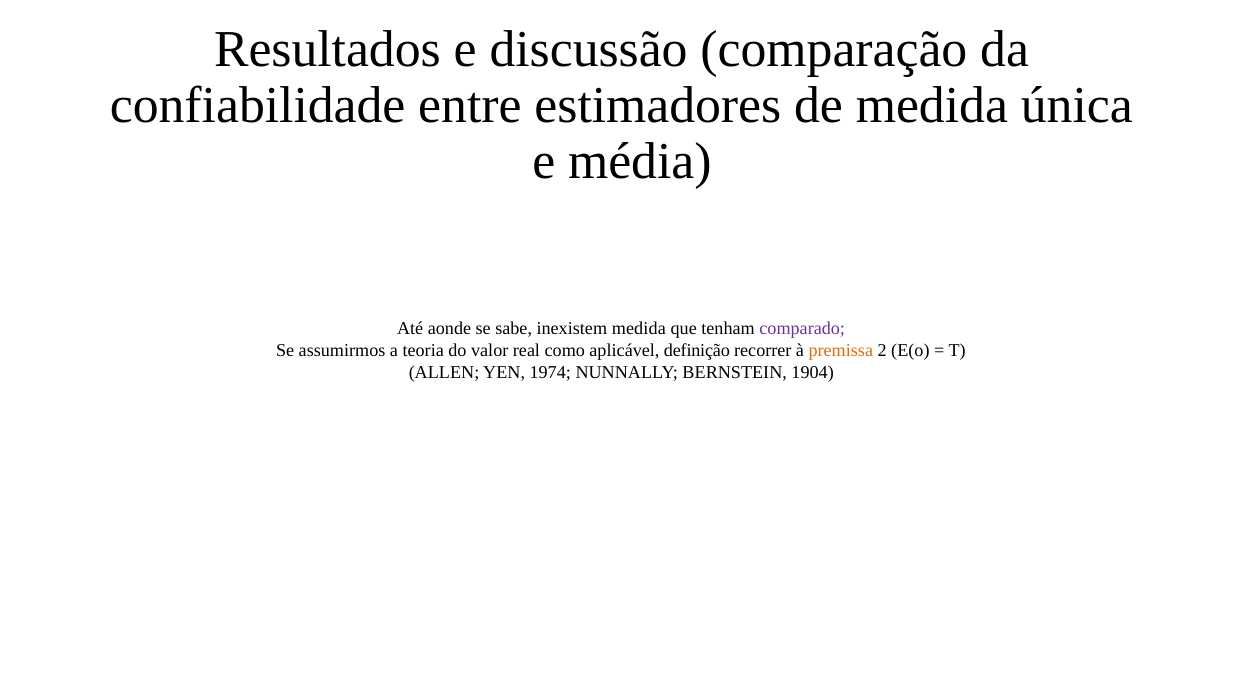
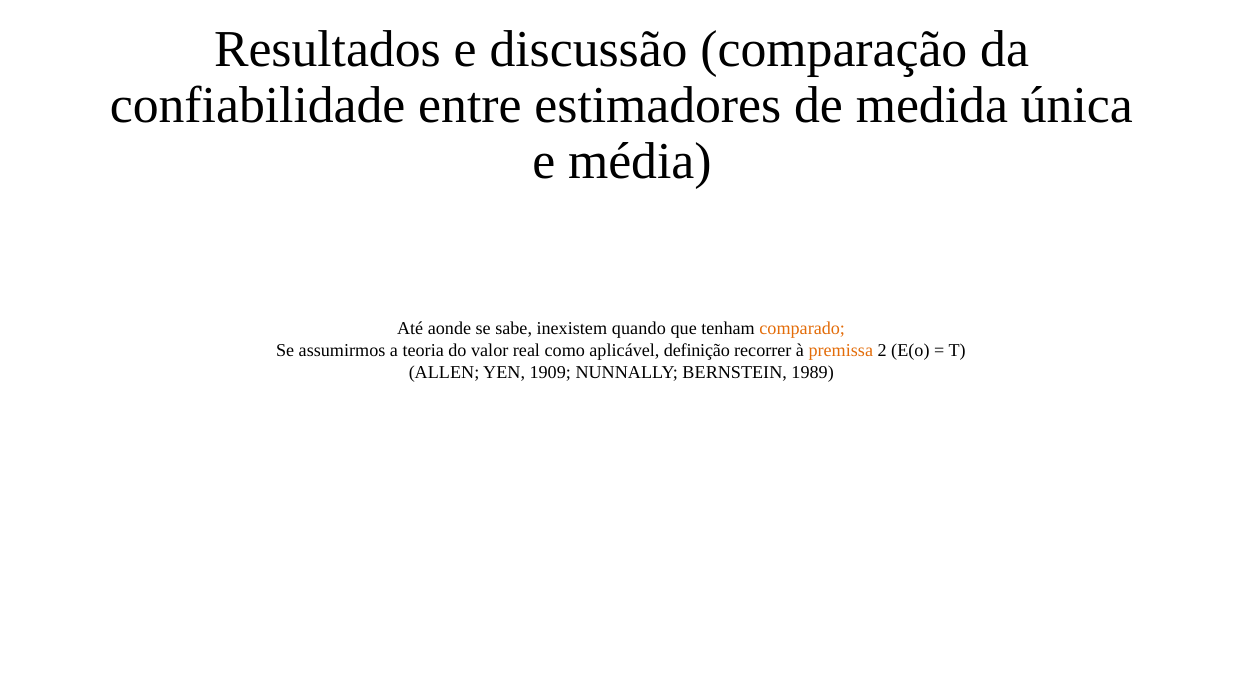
inexistem medida: medida -> quando
comparado colour: purple -> orange
1974: 1974 -> 1909
1904: 1904 -> 1989
